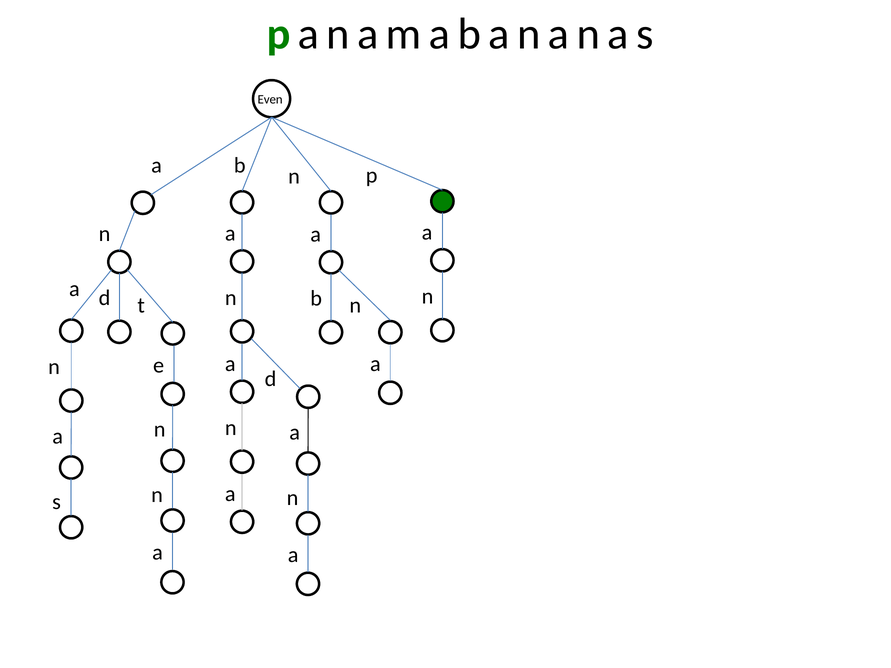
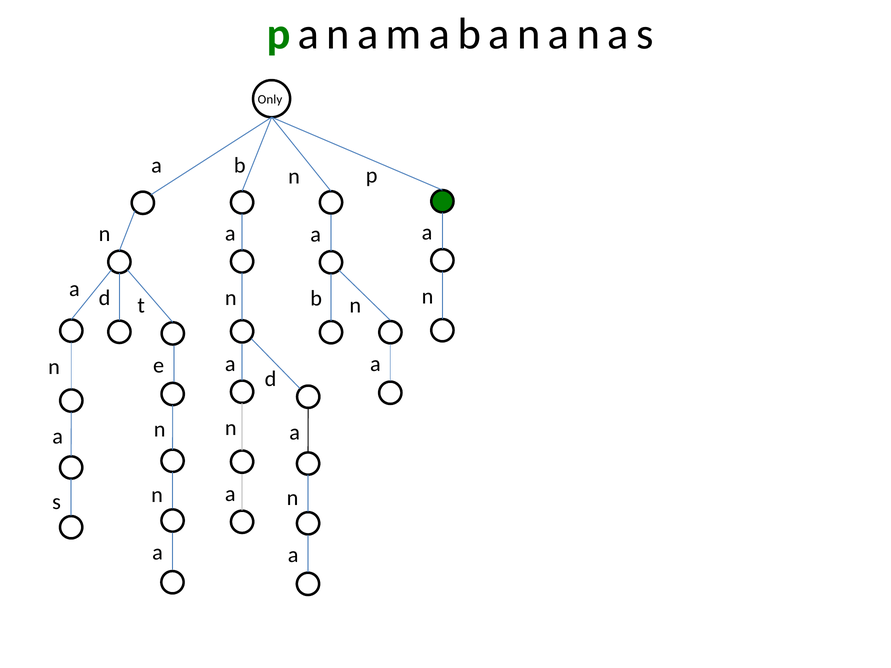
Even: Even -> Only
